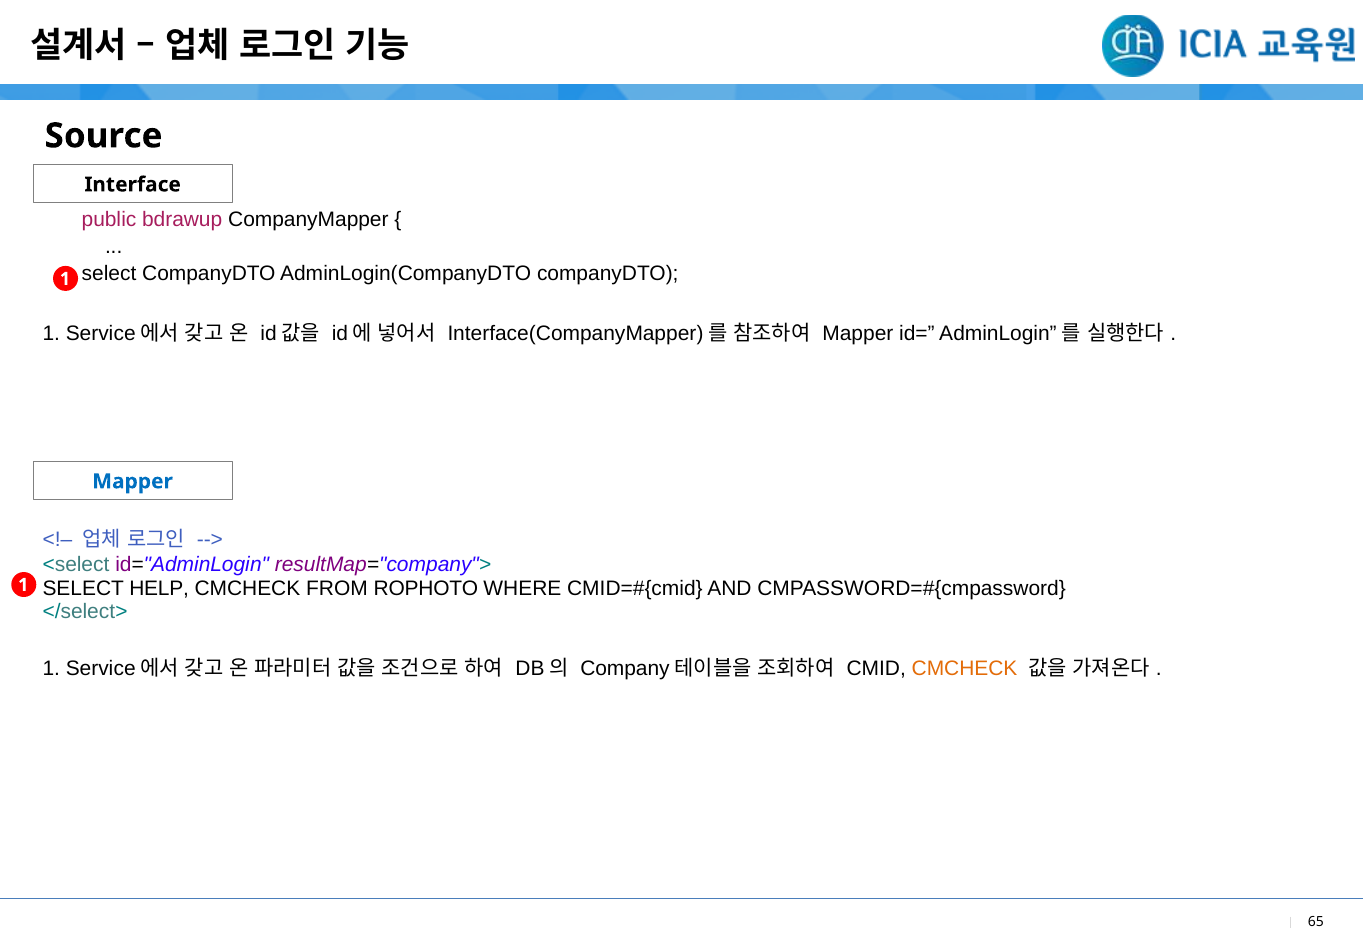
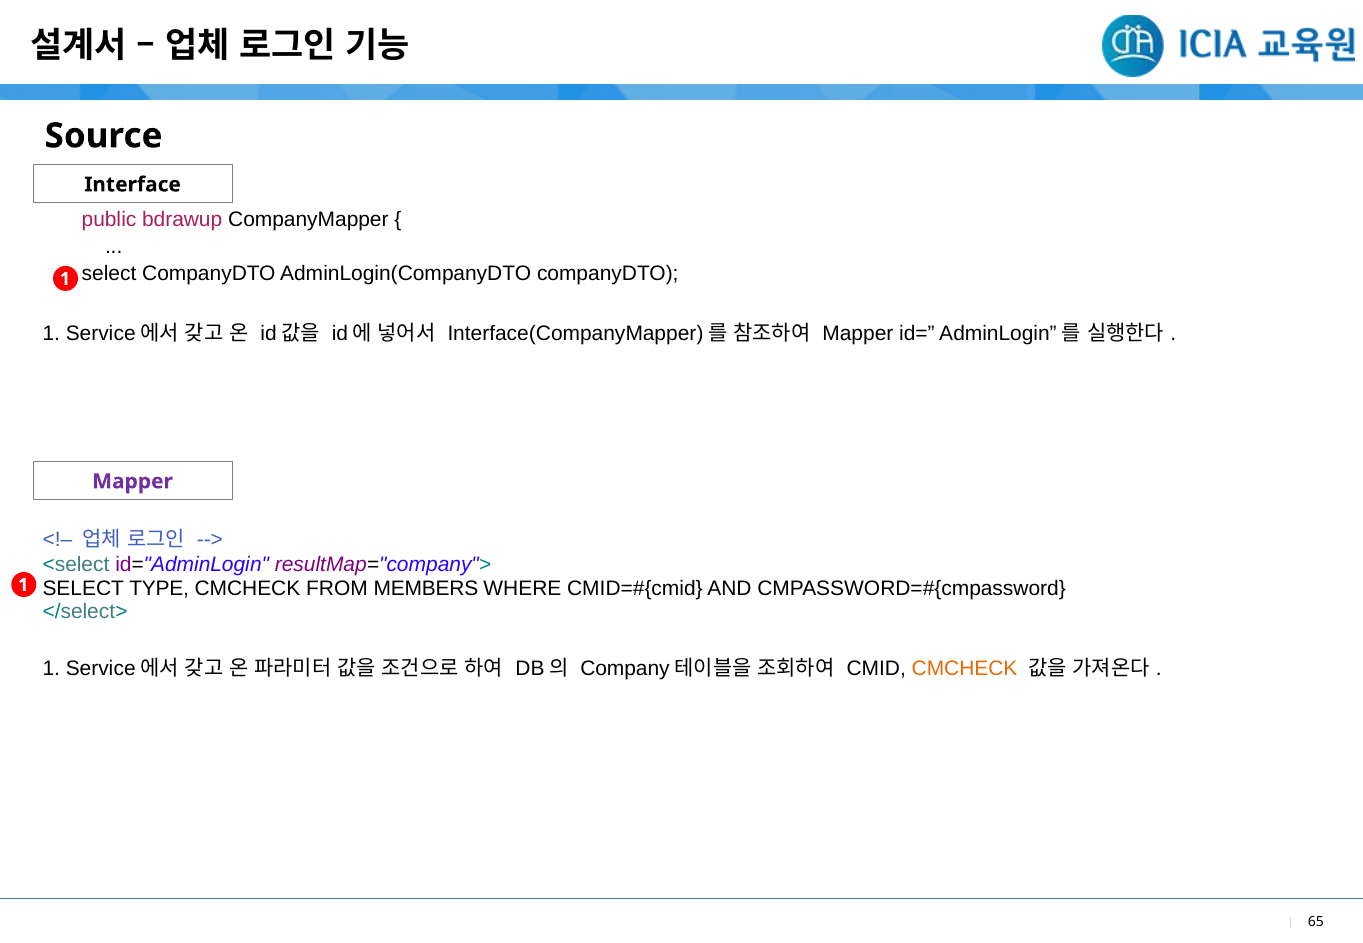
Mapper at (133, 482) colour: blue -> purple
HELP: HELP -> TYPE
ROPHOTO: ROPHOTO -> MEMBERS
